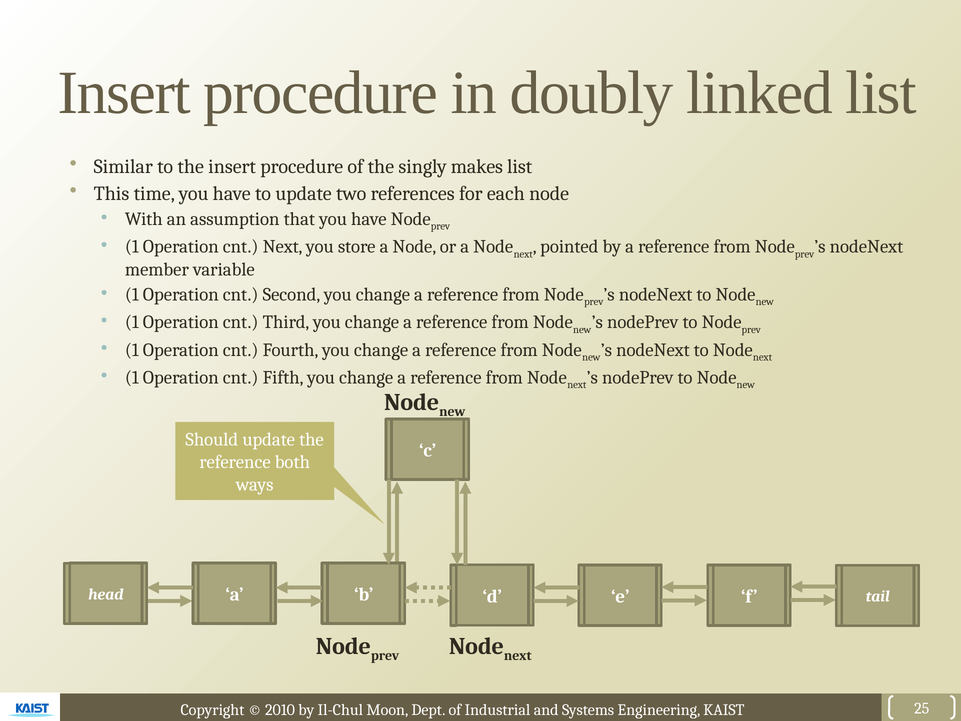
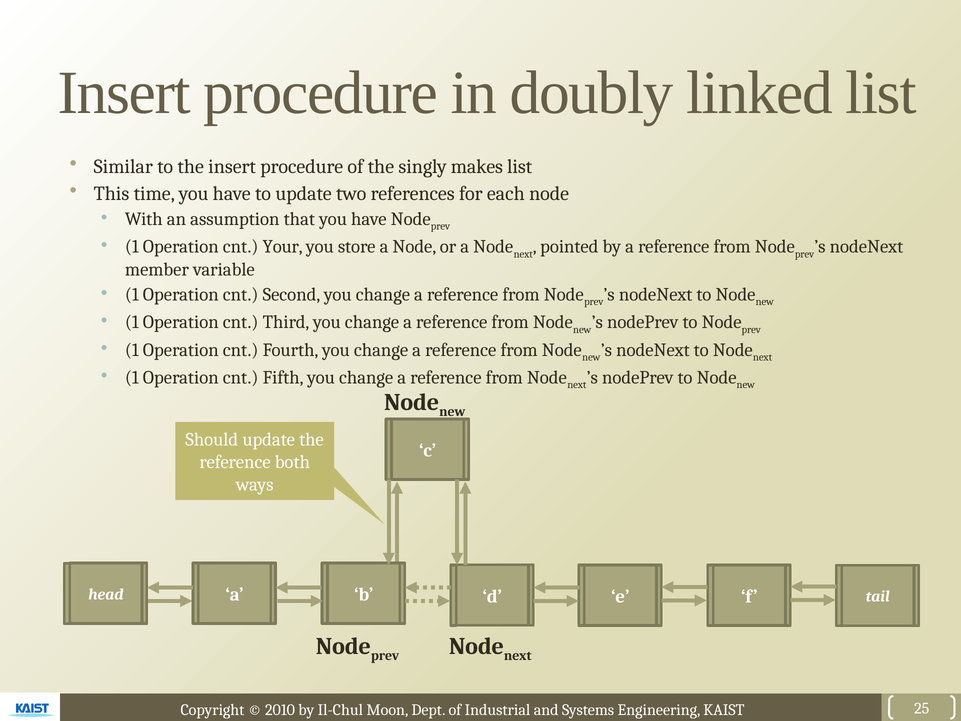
cnt Next: Next -> Your
